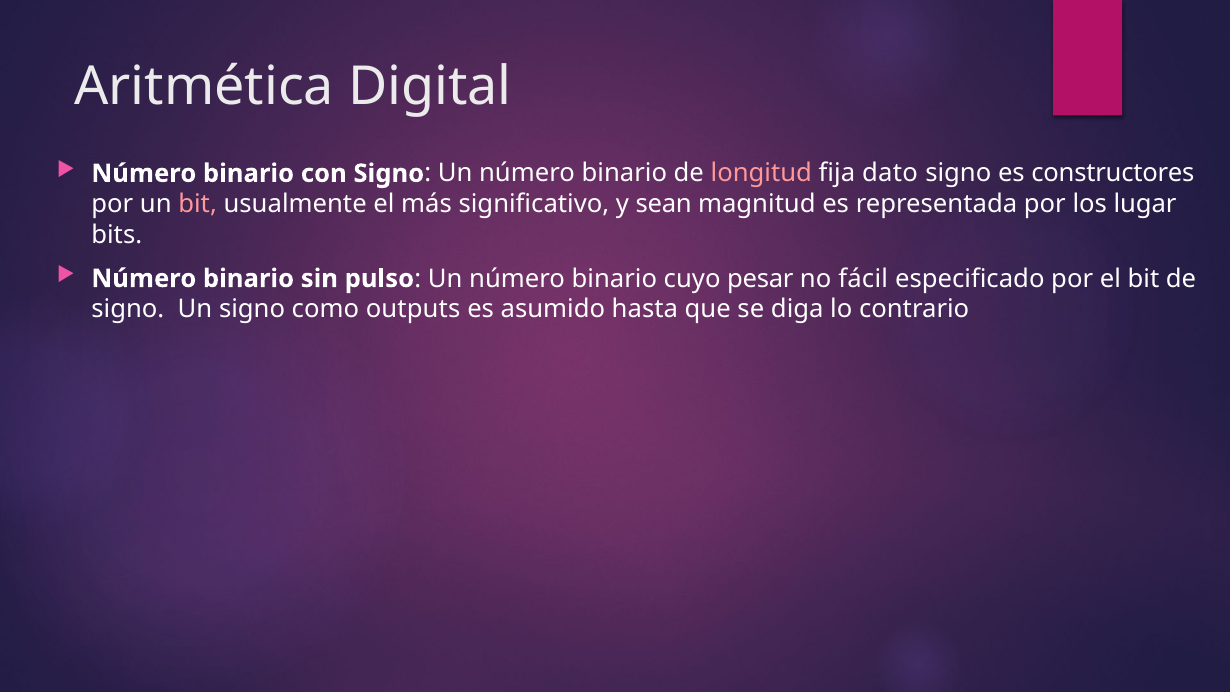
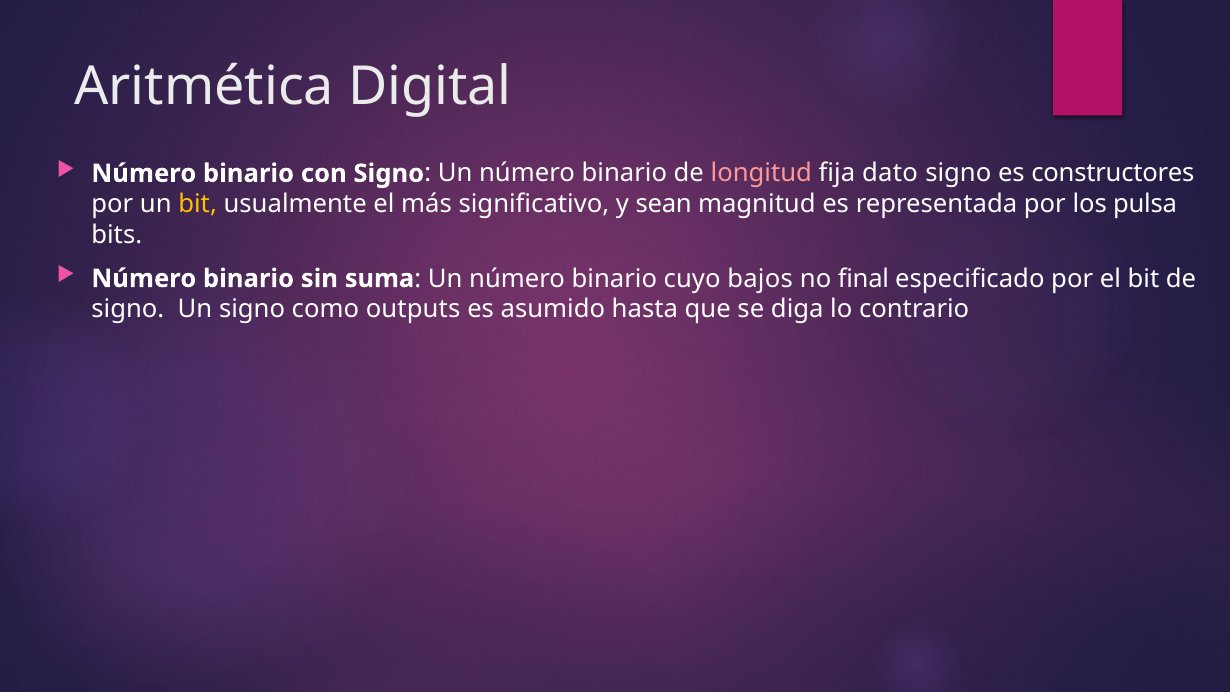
bit at (198, 204) colour: pink -> yellow
lugar: lugar -> pulsa
pulso: pulso -> suma
pesar: pesar -> bajos
fácil: fácil -> final
